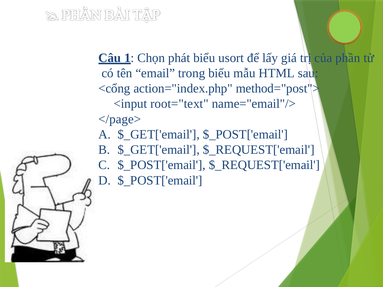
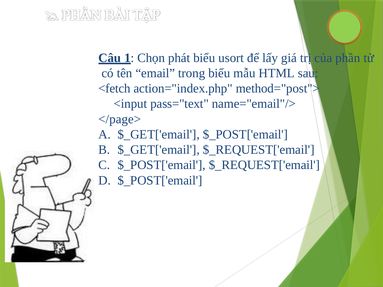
<cổng: <cổng -> <fetch
root="text: root="text -> pass="text
